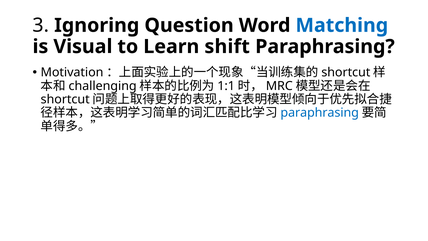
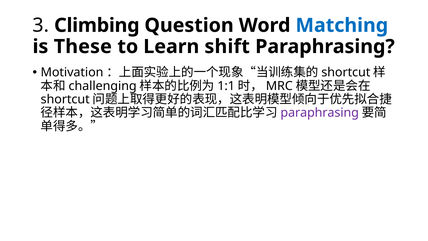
Ignoring: Ignoring -> Climbing
Visual: Visual -> These
paraphrasing at (320, 113) colour: blue -> purple
